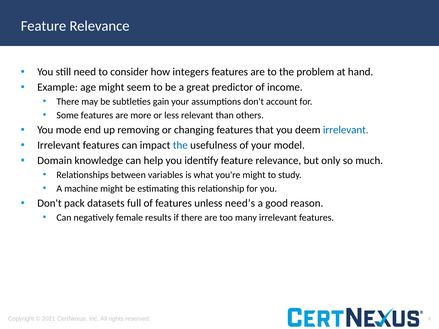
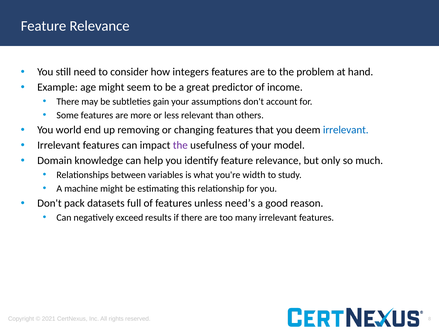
mode: mode -> world
the at (180, 145) colour: blue -> purple
you're might: might -> width
female: female -> exceed
